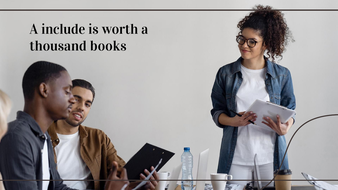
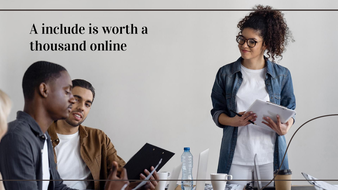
books: books -> online
